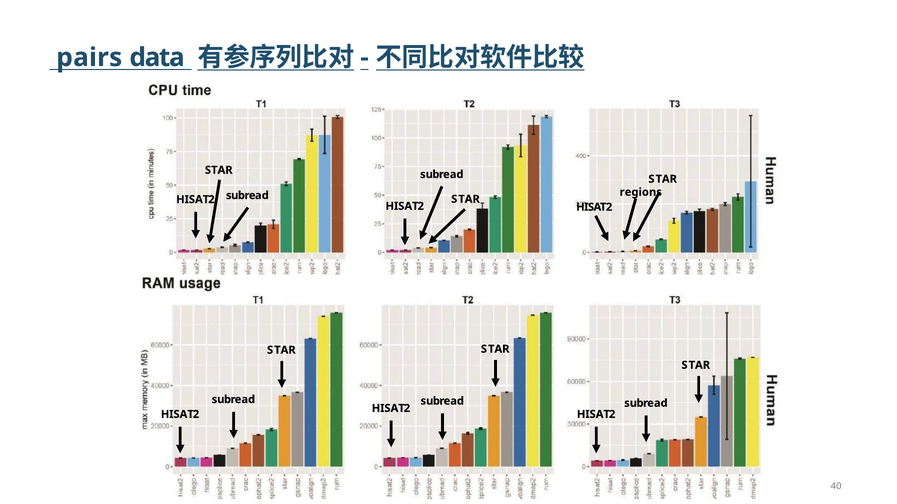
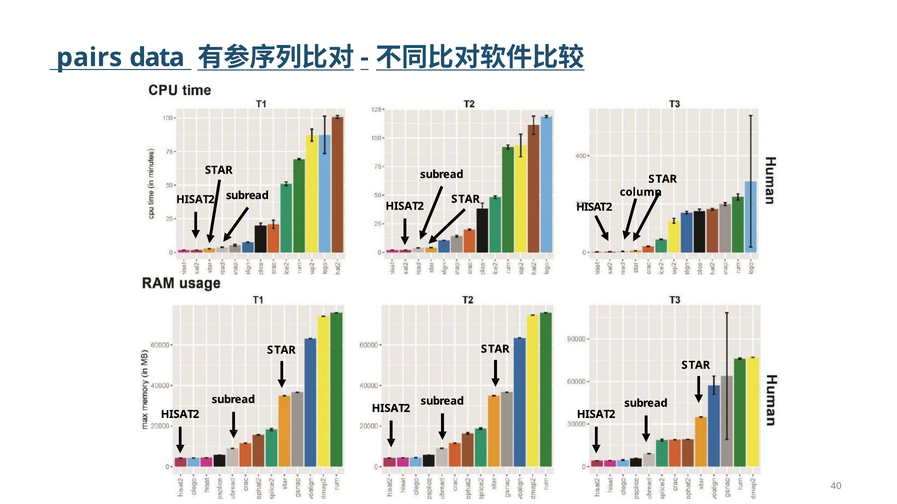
regions: regions -> column
